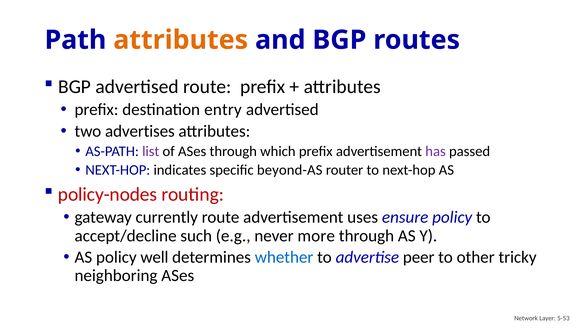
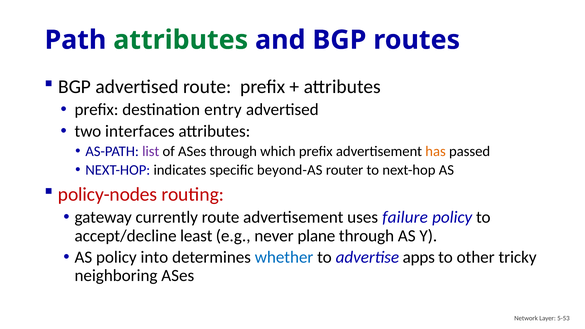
attributes at (181, 40) colour: orange -> green
advertises: advertises -> interfaces
has colour: purple -> orange
ensure: ensure -> failure
such: such -> least
more: more -> plane
well: well -> into
peer: peer -> apps
